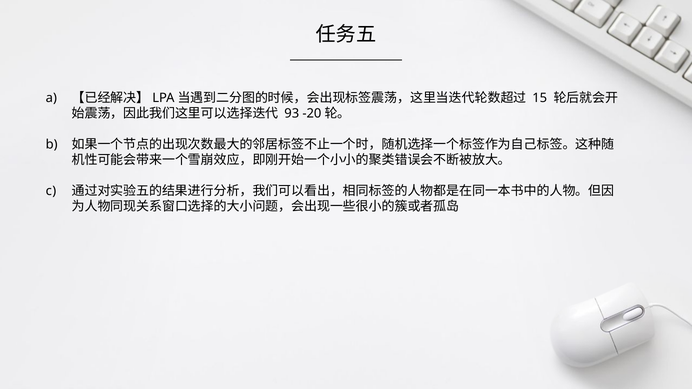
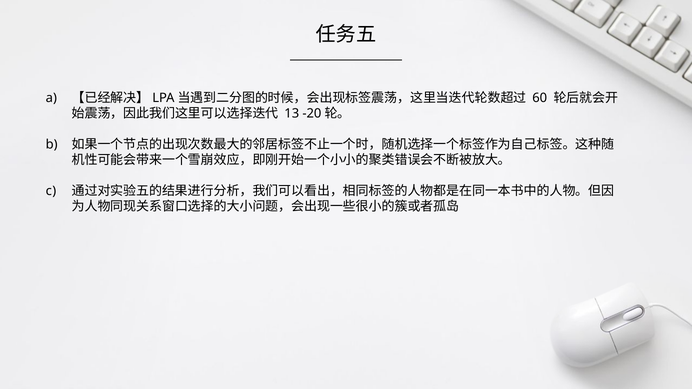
15: 15 -> 60
93: 93 -> 13
